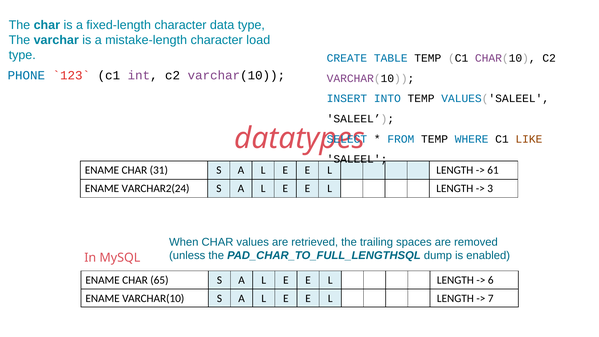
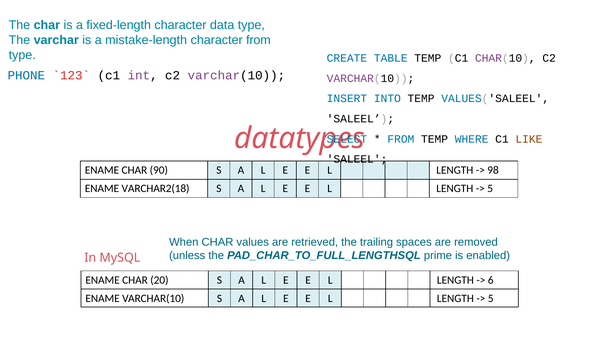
character load: load -> from
31: 31 -> 90
61: 61 -> 98
VARCHAR2(24: VARCHAR2(24 -> VARCHAR2(18
3 at (490, 188): 3 -> 5
dump: dump -> prime
65: 65 -> 20
7 at (491, 298): 7 -> 5
